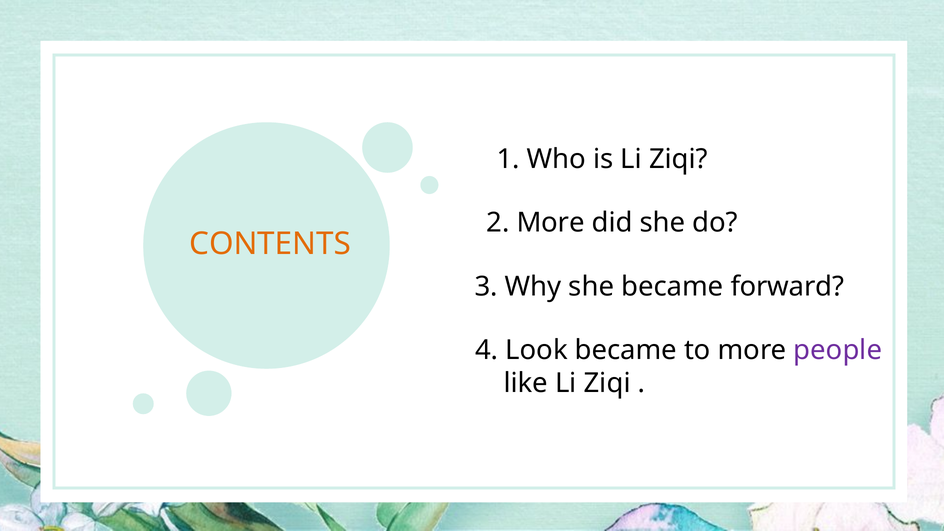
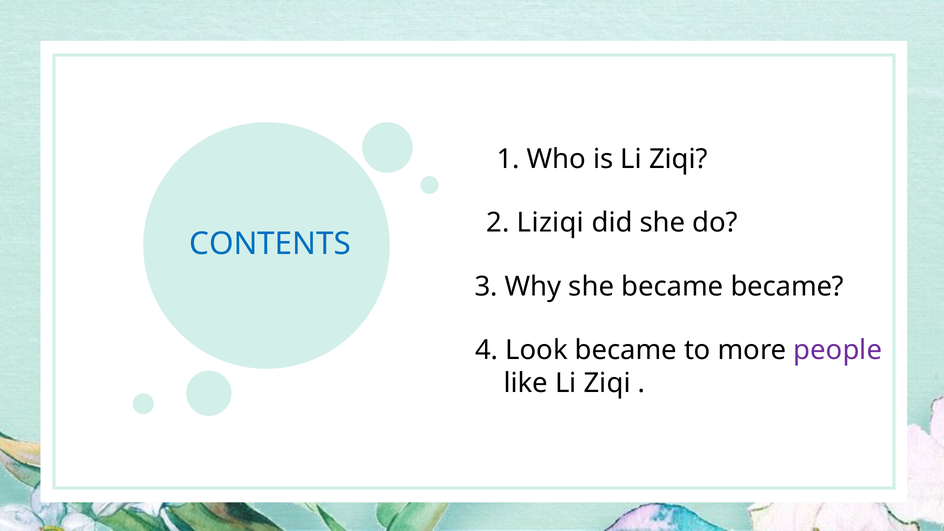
2 More: More -> Liziqi
CONTENTS colour: orange -> blue
became forward: forward -> became
